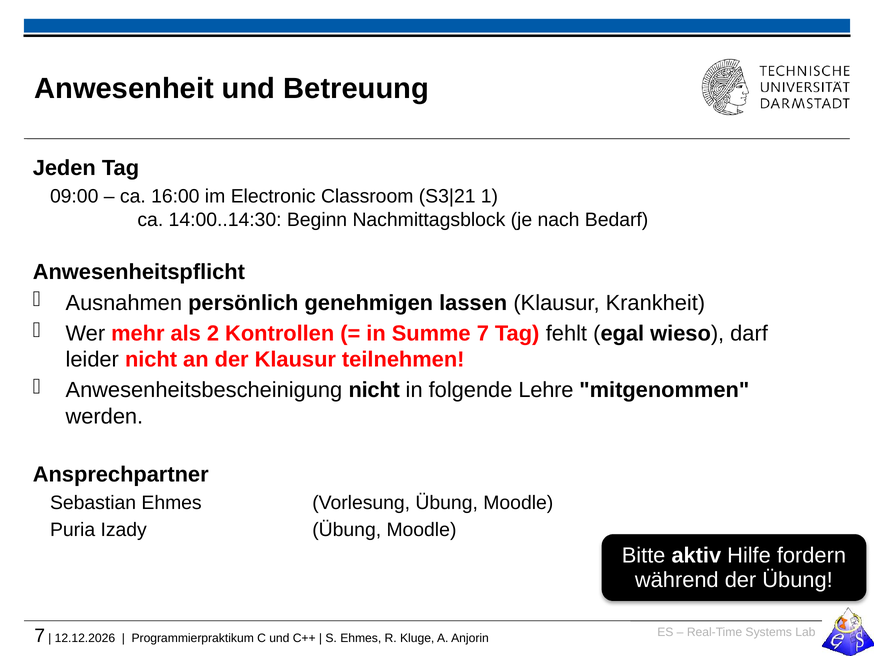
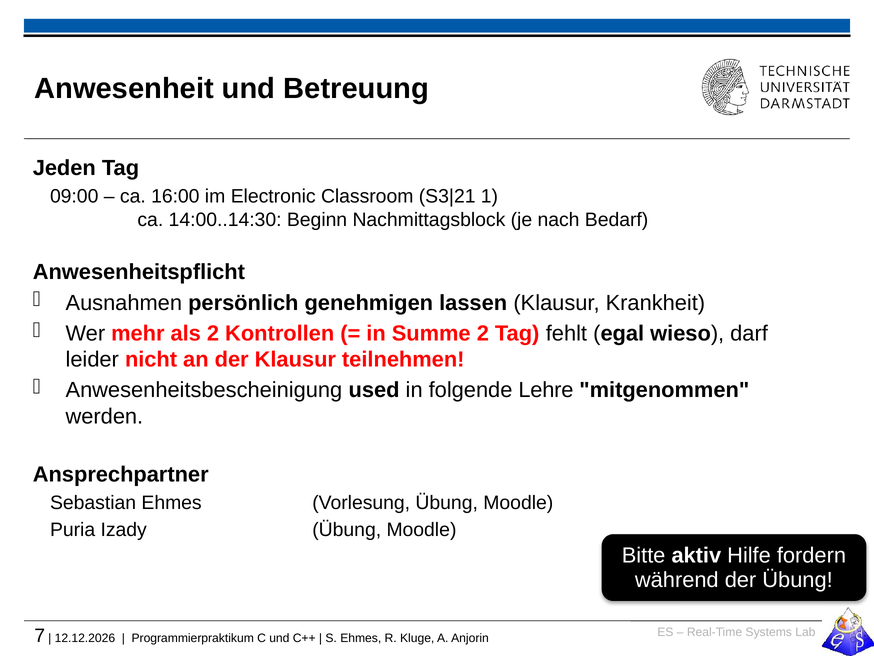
Summe 7: 7 -> 2
Anwesenheitsbescheinigung nicht: nicht -> used
